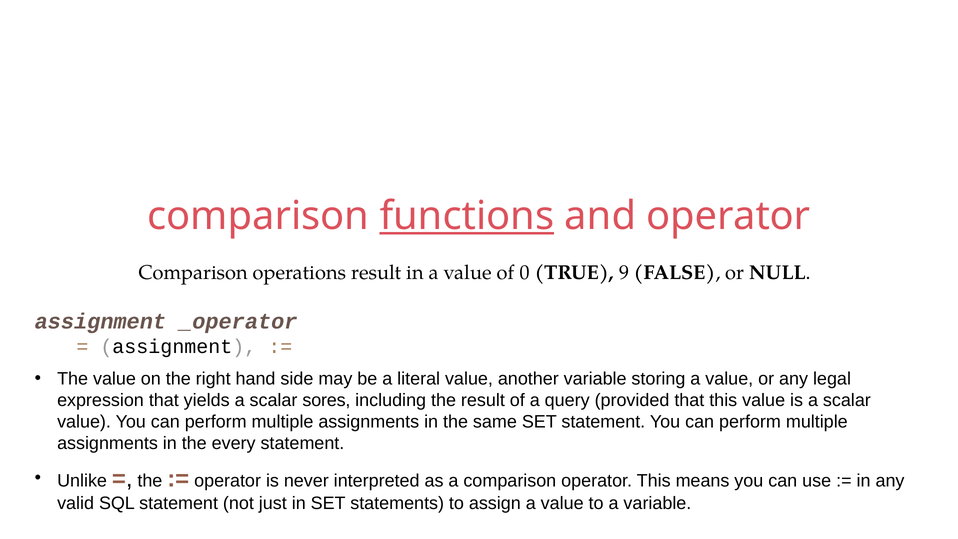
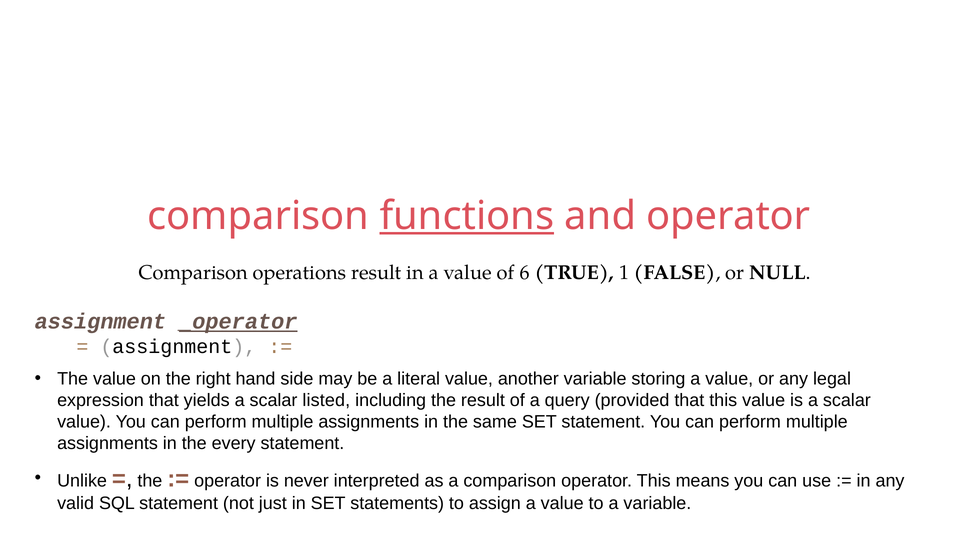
0: 0 -> 6
9: 9 -> 1
_operator underline: none -> present
sores: sores -> listed
